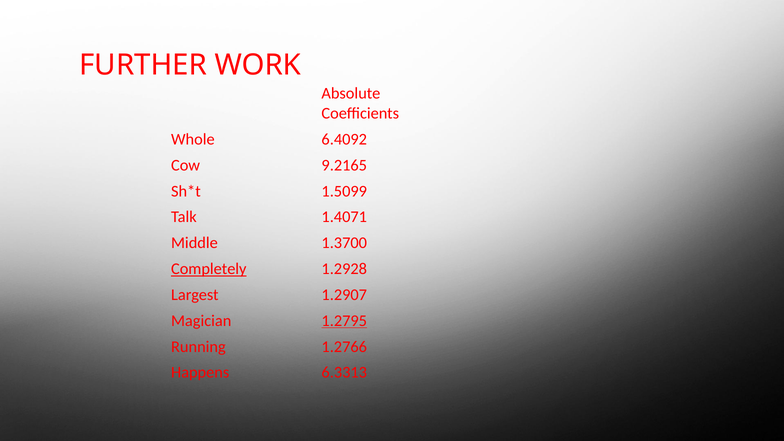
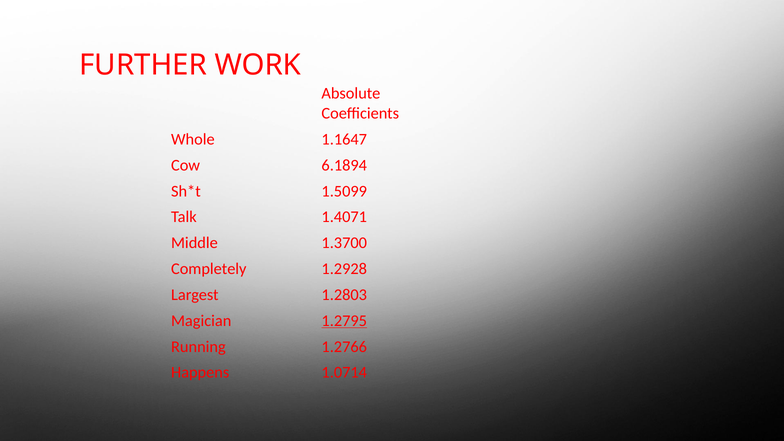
6.4092: 6.4092 -> 1.1647
9.2165: 9.2165 -> 6.1894
Completely underline: present -> none
1.2907: 1.2907 -> 1.2803
6.3313: 6.3313 -> 1.0714
